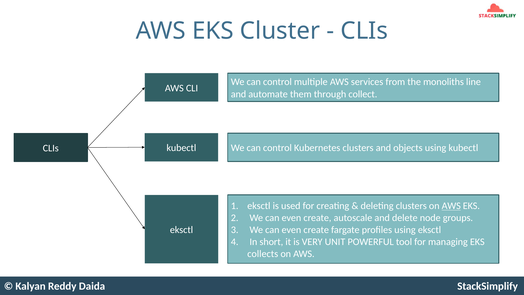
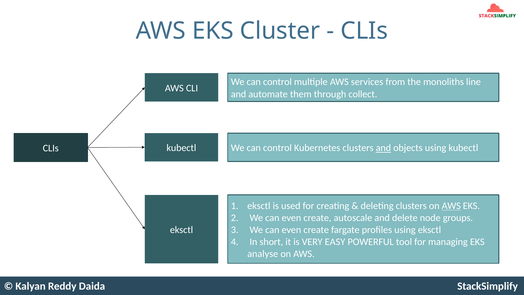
and at (383, 148) underline: none -> present
UNIT: UNIT -> EASY
collects: collects -> analyse
